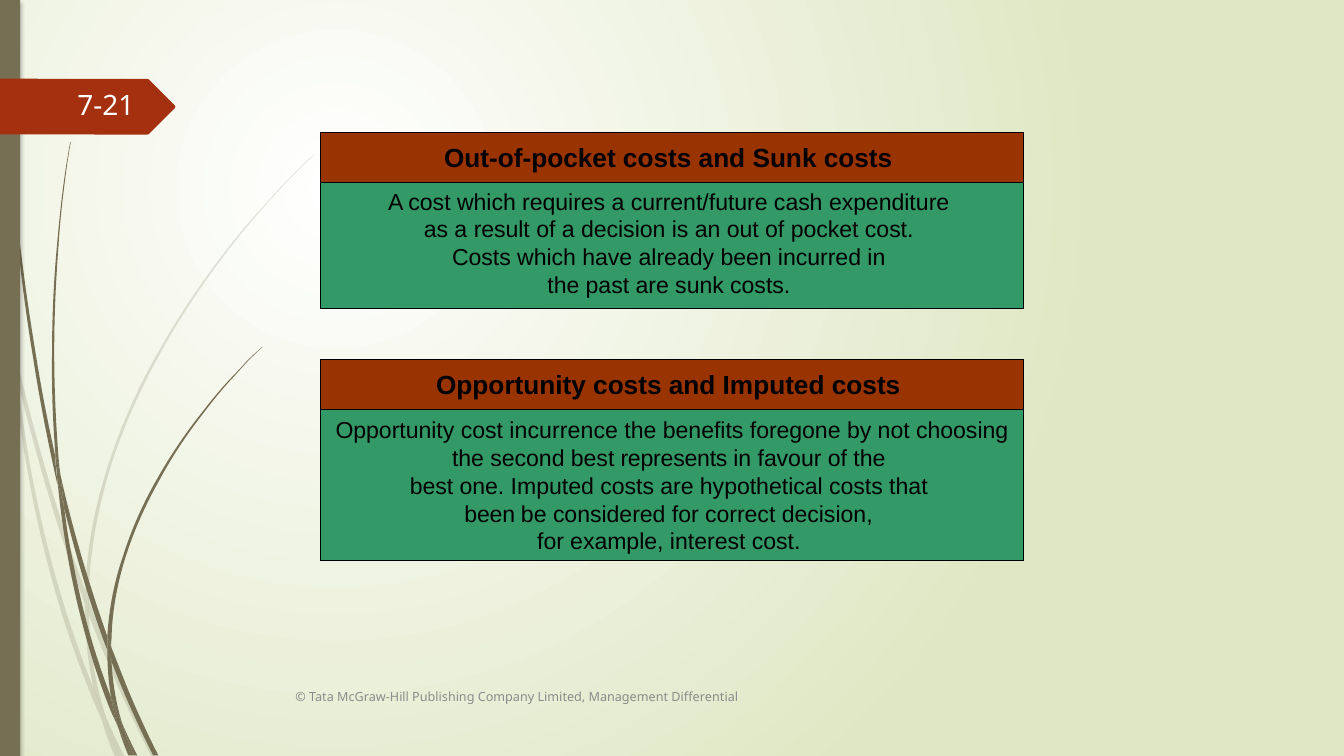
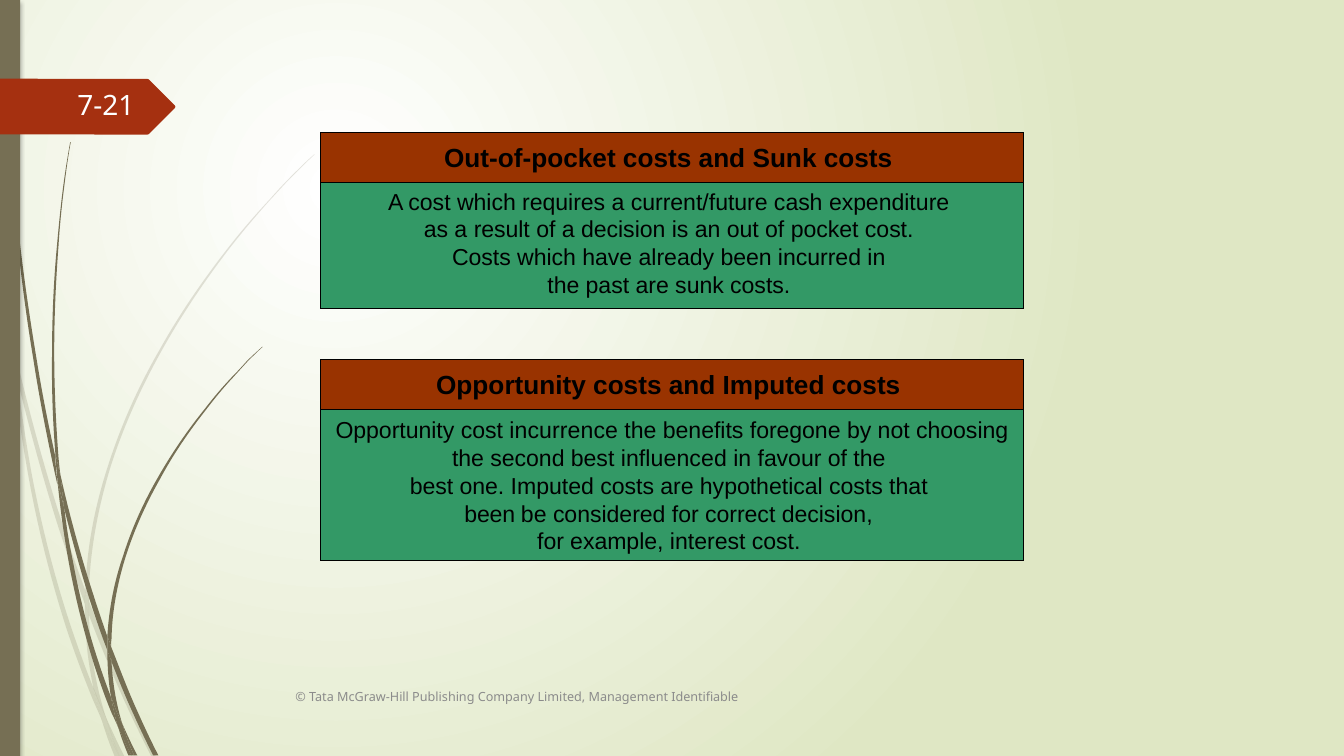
represents: represents -> influenced
Differential: Differential -> Identifiable
